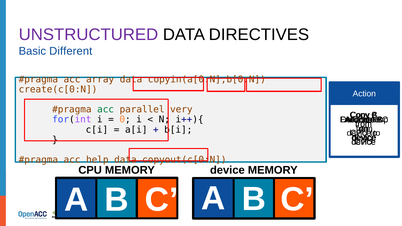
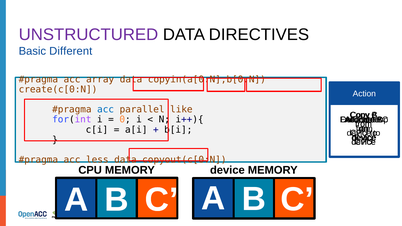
acc at (106, 110) colour: green -> blue
very: very -> like
help: help -> less
